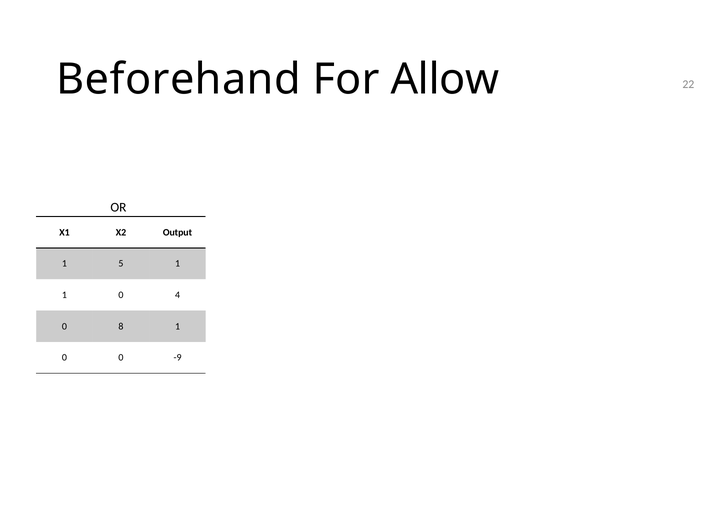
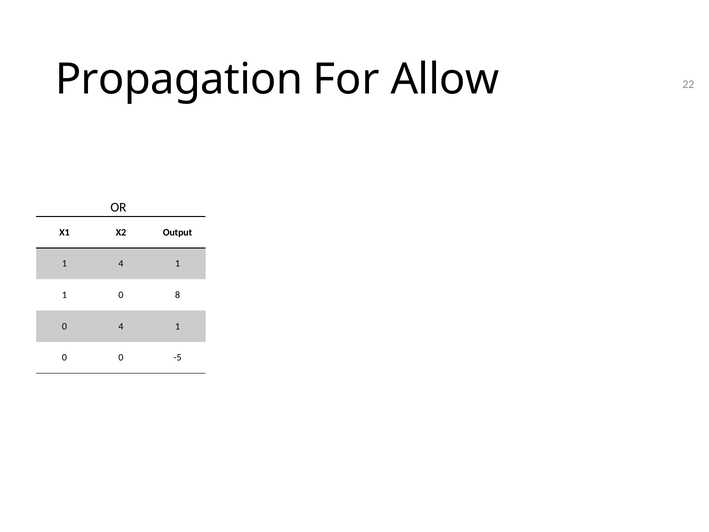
Beforehand: Beforehand -> Propagation
1 5: 5 -> 4
4: 4 -> 8
0 8: 8 -> 4
-9: -9 -> -5
